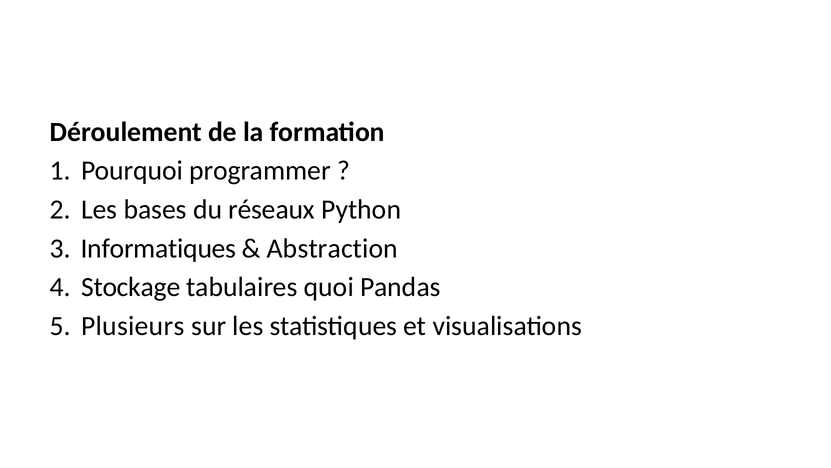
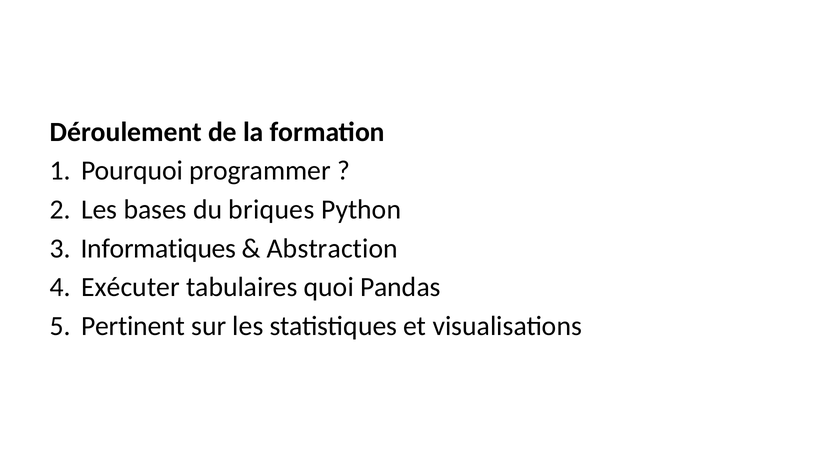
réseaux: réseaux -> briques
Stockage: Stockage -> Exécuter
Plusieurs: Plusieurs -> Pertinent
